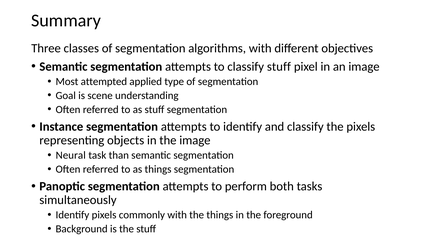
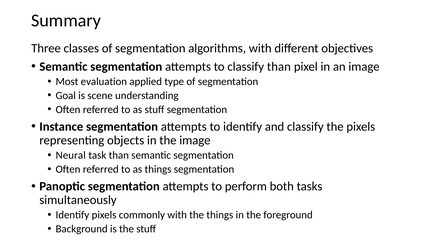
classify stuff: stuff -> than
attempted: attempted -> evaluation
